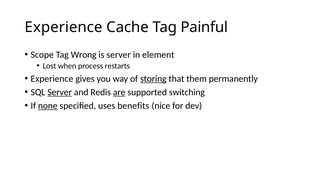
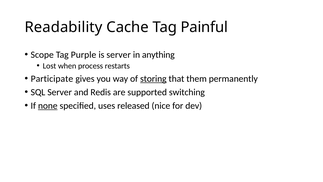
Experience at (64, 27): Experience -> Readability
Wrong: Wrong -> Purple
element: element -> anything
Experience at (52, 79): Experience -> Participate
Server at (60, 92) underline: present -> none
are underline: present -> none
benefits: benefits -> released
